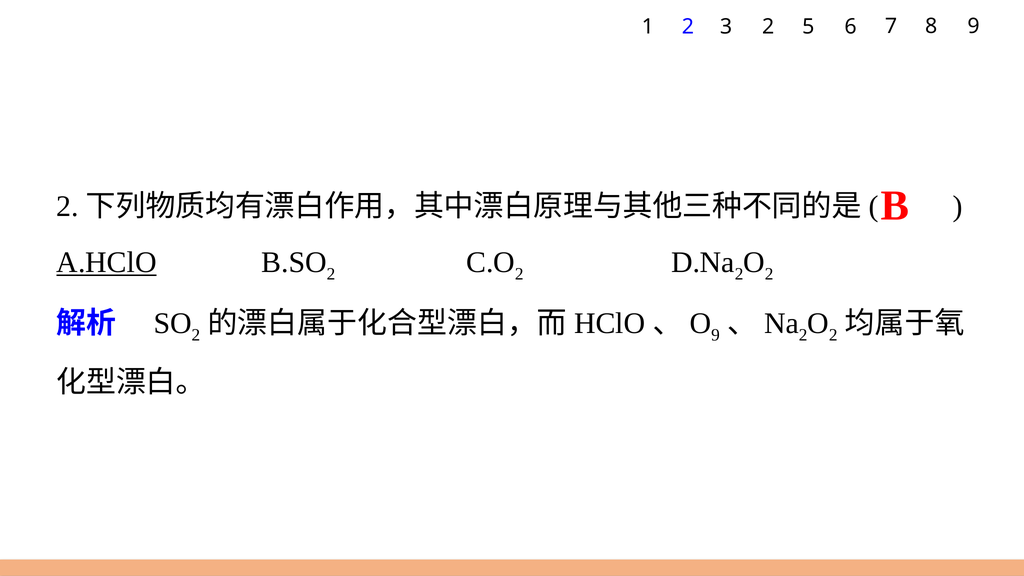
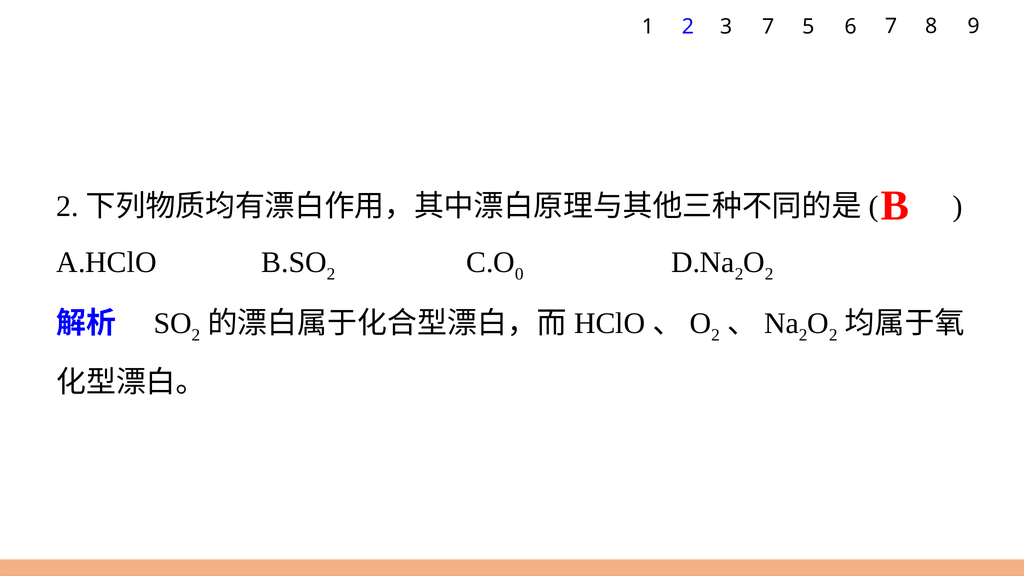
3 2: 2 -> 7
A.HClO underline: present -> none
2 at (519, 274): 2 -> 0
9 at (715, 335): 9 -> 2
